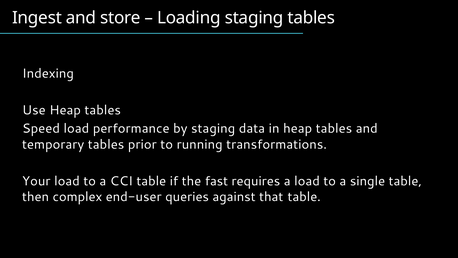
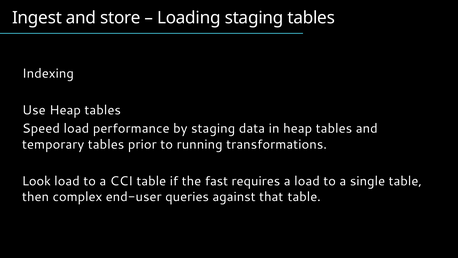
Your: Your -> Look
